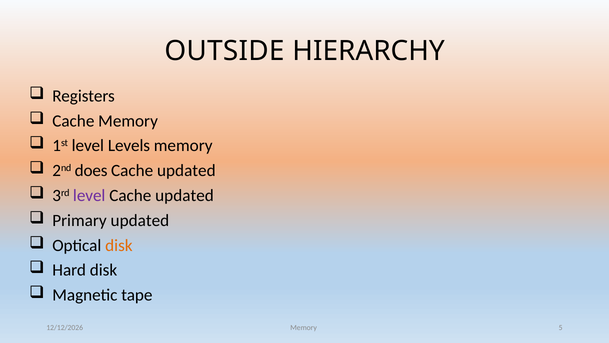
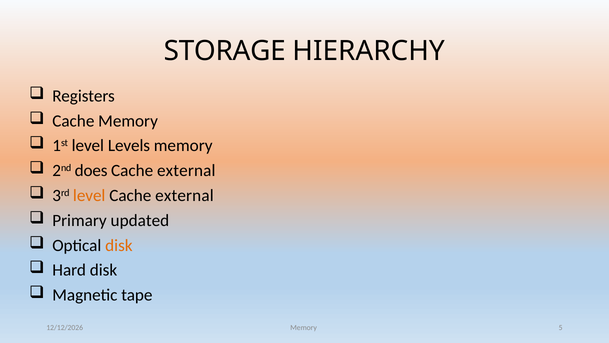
OUTSIDE: OUTSIDE -> STORAGE
updated at (186, 170): updated -> external
level at (89, 195) colour: purple -> orange
updated at (185, 195): updated -> external
